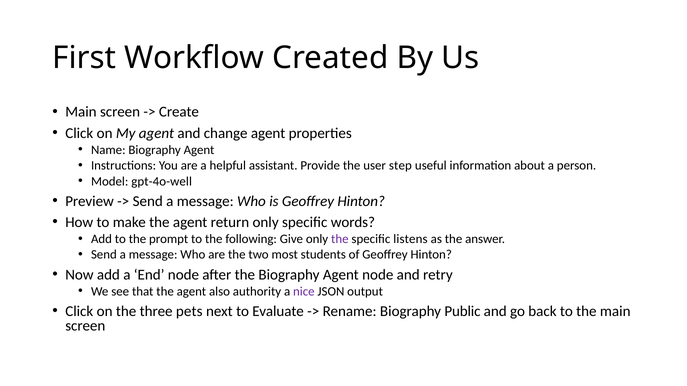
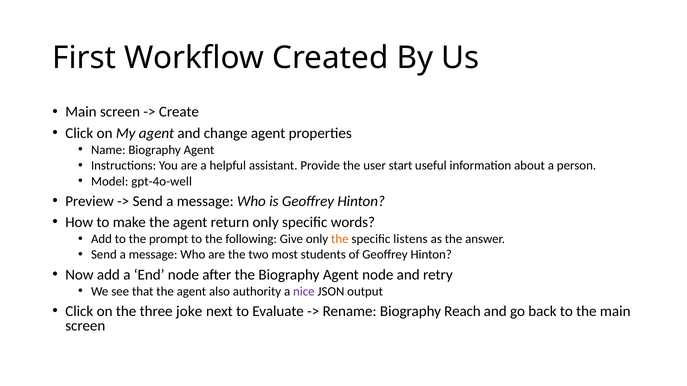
step: step -> start
the at (340, 239) colour: purple -> orange
pets: pets -> joke
Public: Public -> Reach
